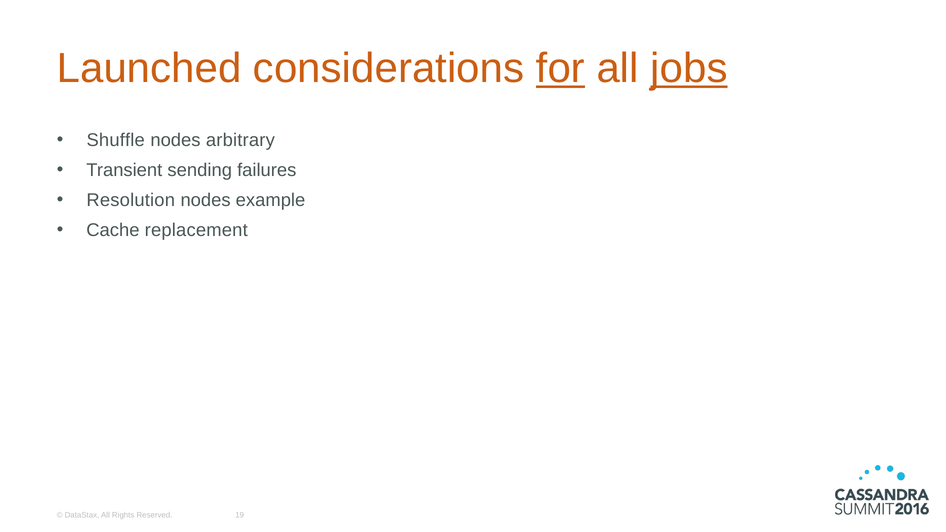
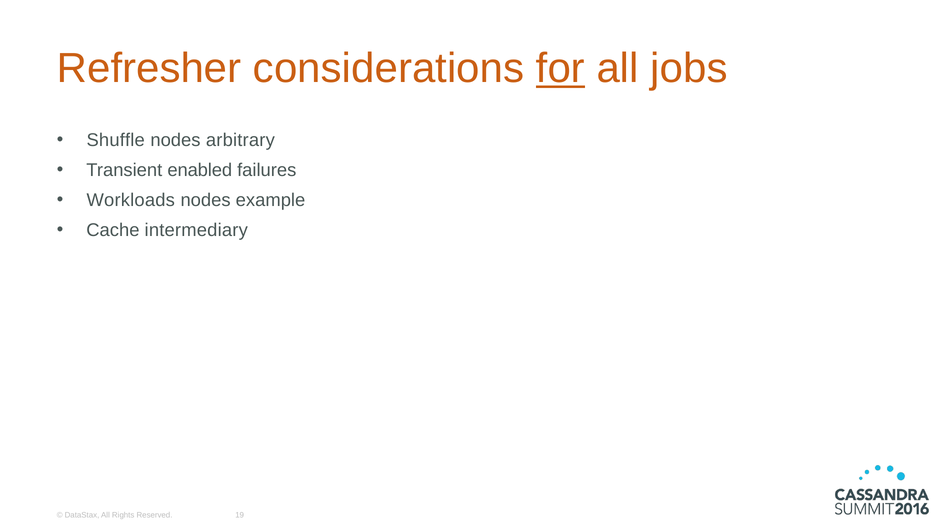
Launched: Launched -> Refresher
jobs underline: present -> none
sending: sending -> enabled
Resolution: Resolution -> Workloads
replacement: replacement -> intermediary
